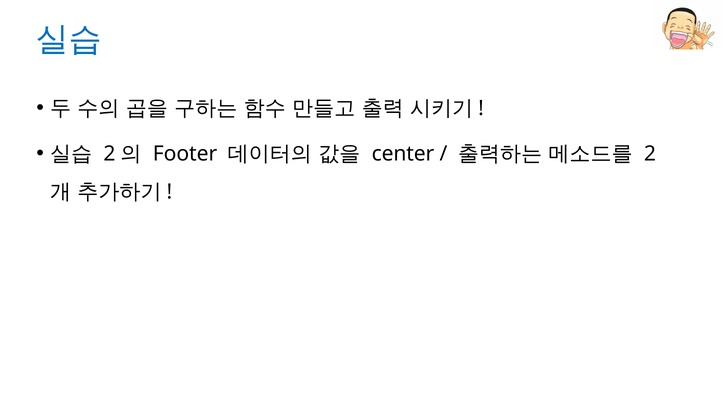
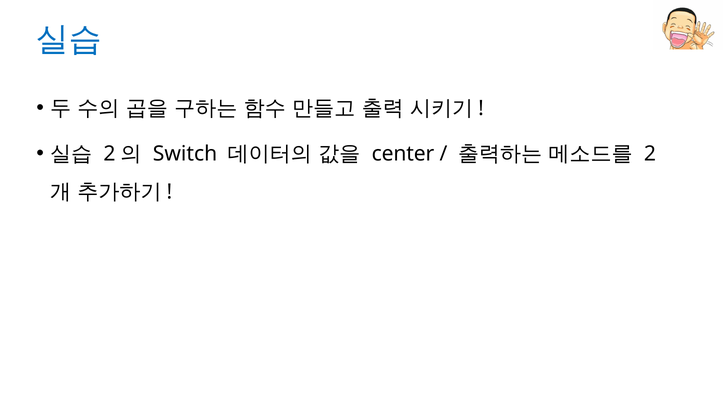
Footer: Footer -> Switch
